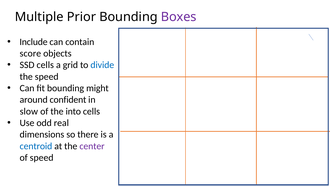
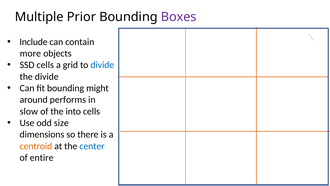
score: score -> more
the speed: speed -> divide
confident: confident -> performs
real: real -> size
centroid colour: blue -> orange
center colour: purple -> blue
of speed: speed -> entire
